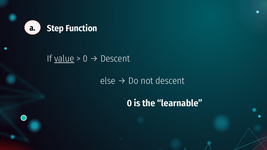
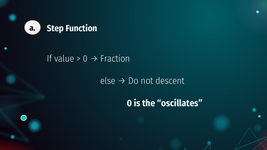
value underline: present -> none
Descent at (115, 59): Descent -> Fraction
learnable: learnable -> oscillates
